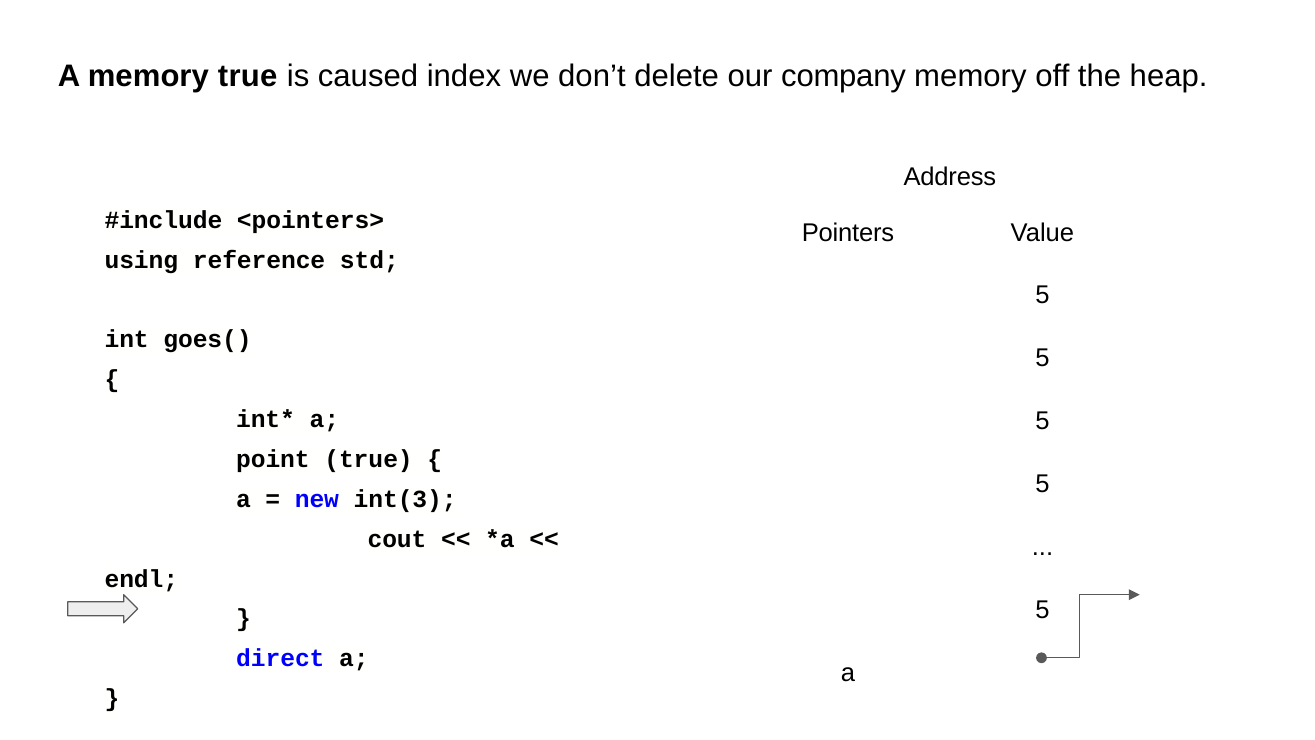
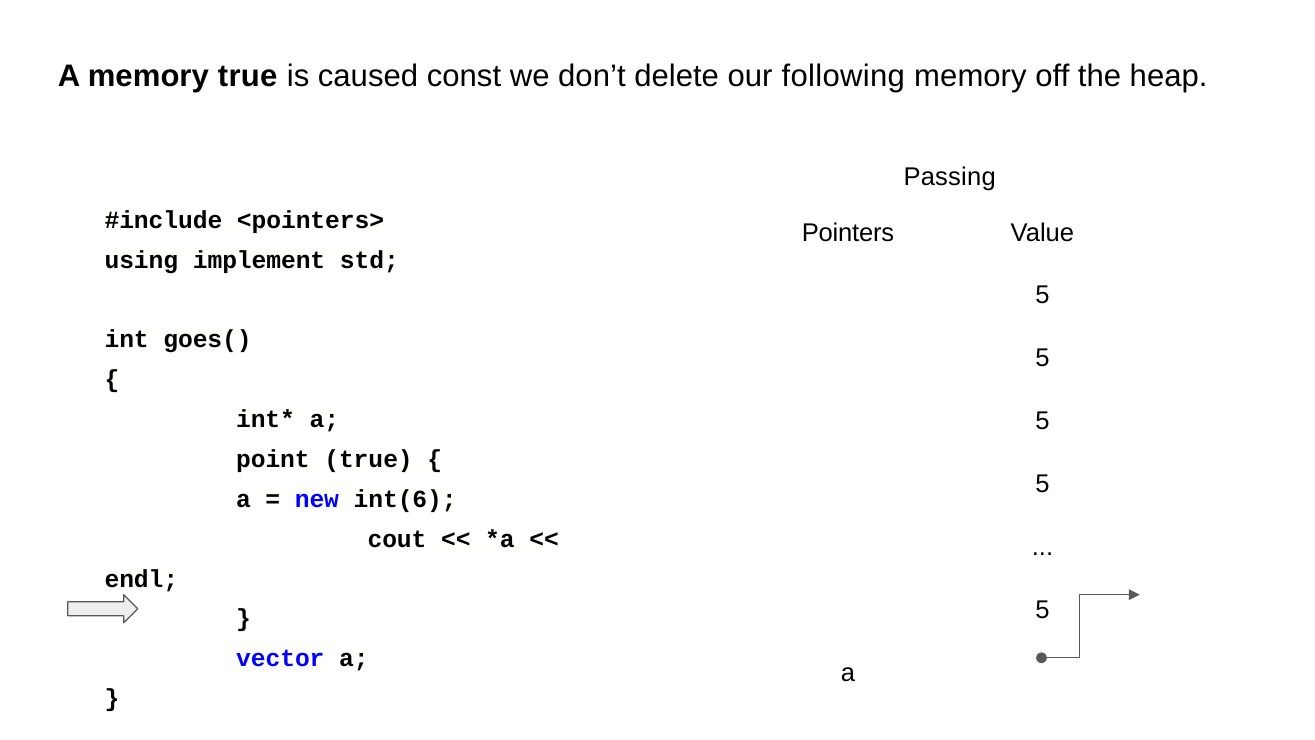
index: index -> const
company: company -> following
Address: Address -> Passing
reference: reference -> implement
int(3: int(3 -> int(6
direct: direct -> vector
